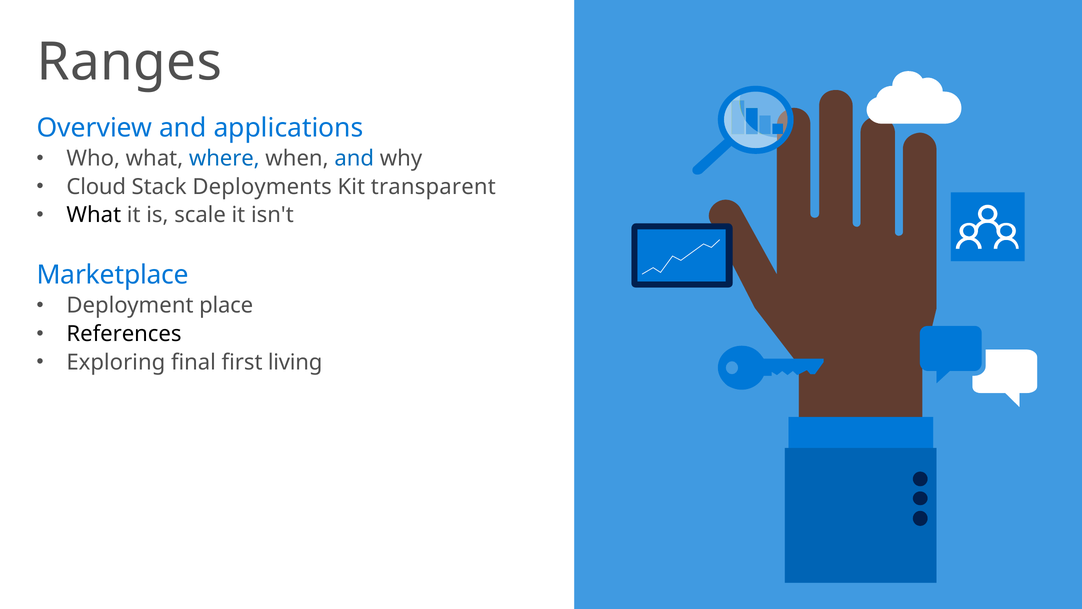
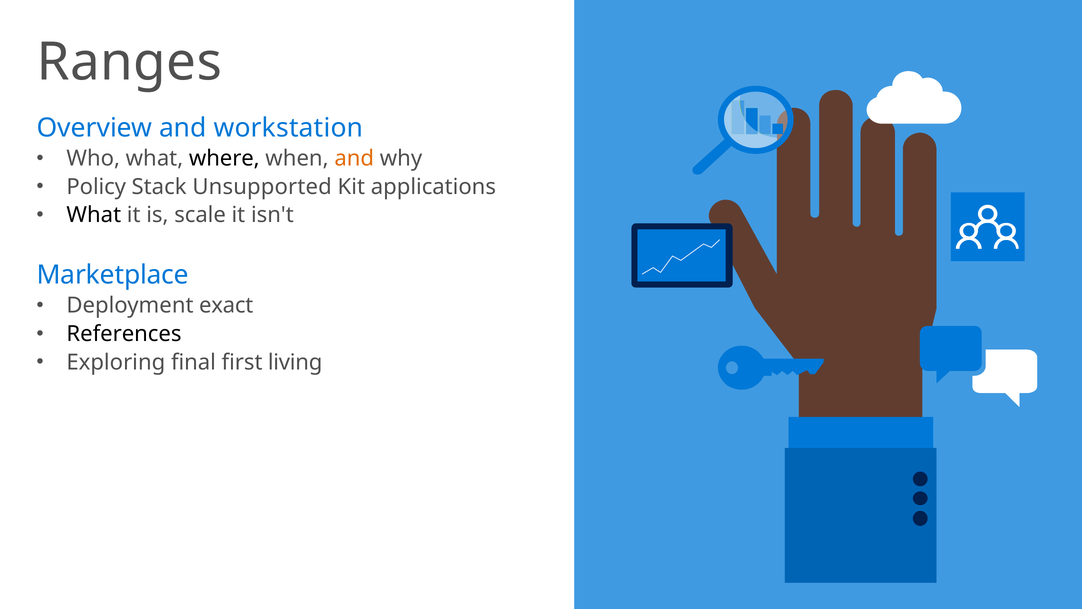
applications: applications -> workstation
where colour: blue -> black
and at (354, 158) colour: blue -> orange
Cloud: Cloud -> Policy
Deployments: Deployments -> Unsupported
transparent: transparent -> applications
place: place -> exact
